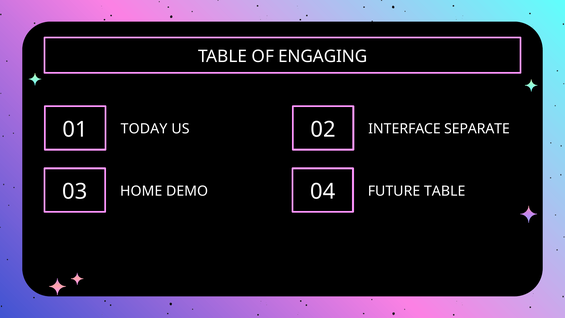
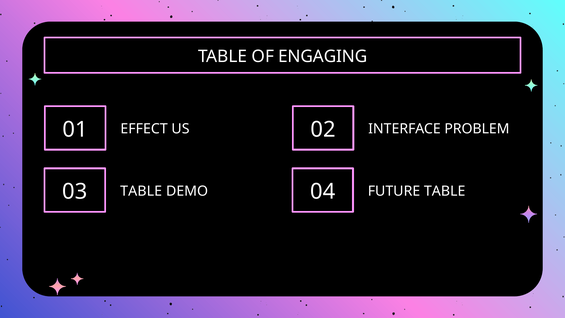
TODAY: TODAY -> EFFECT
SEPARATE: SEPARATE -> PROBLEM
03 HOME: HOME -> TABLE
